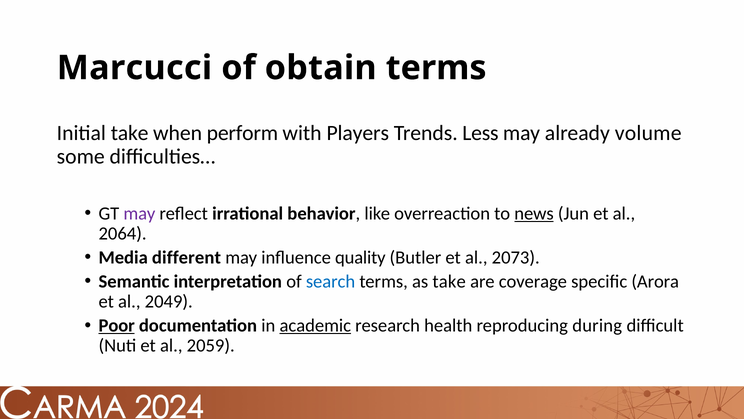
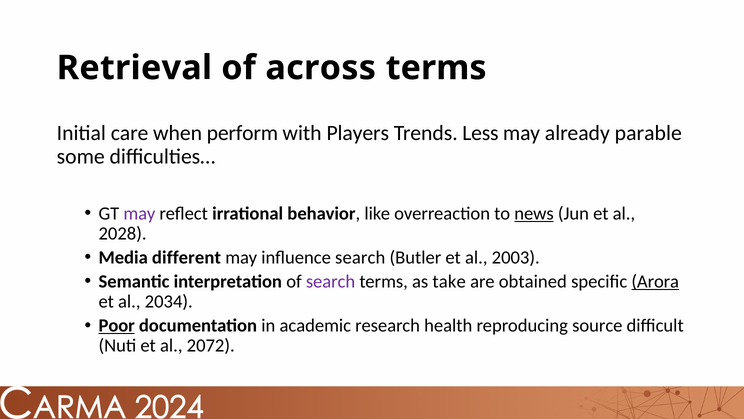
Marcucci: Marcucci -> Retrieval
obtain: obtain -> across
Initial take: take -> care
volume: volume -> parable
2064: 2064 -> 2028
influence quality: quality -> search
2073: 2073 -> 2003
search at (331, 281) colour: blue -> purple
coverage: coverage -> obtained
Arora underline: none -> present
2049: 2049 -> 2034
academic underline: present -> none
during: during -> source
2059: 2059 -> 2072
